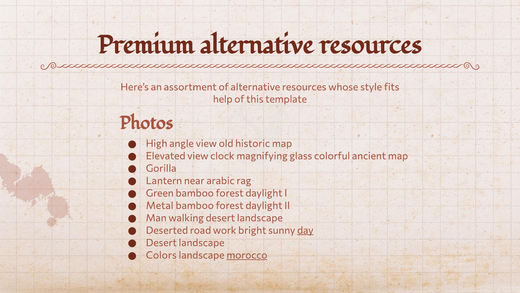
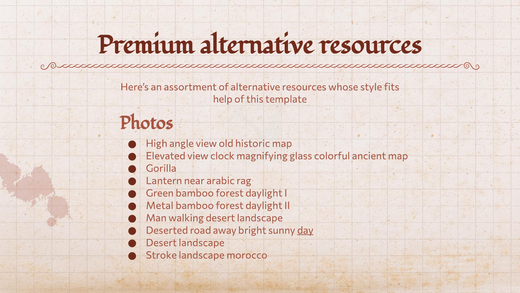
work: work -> away
Colors: Colors -> Stroke
morocco underline: present -> none
